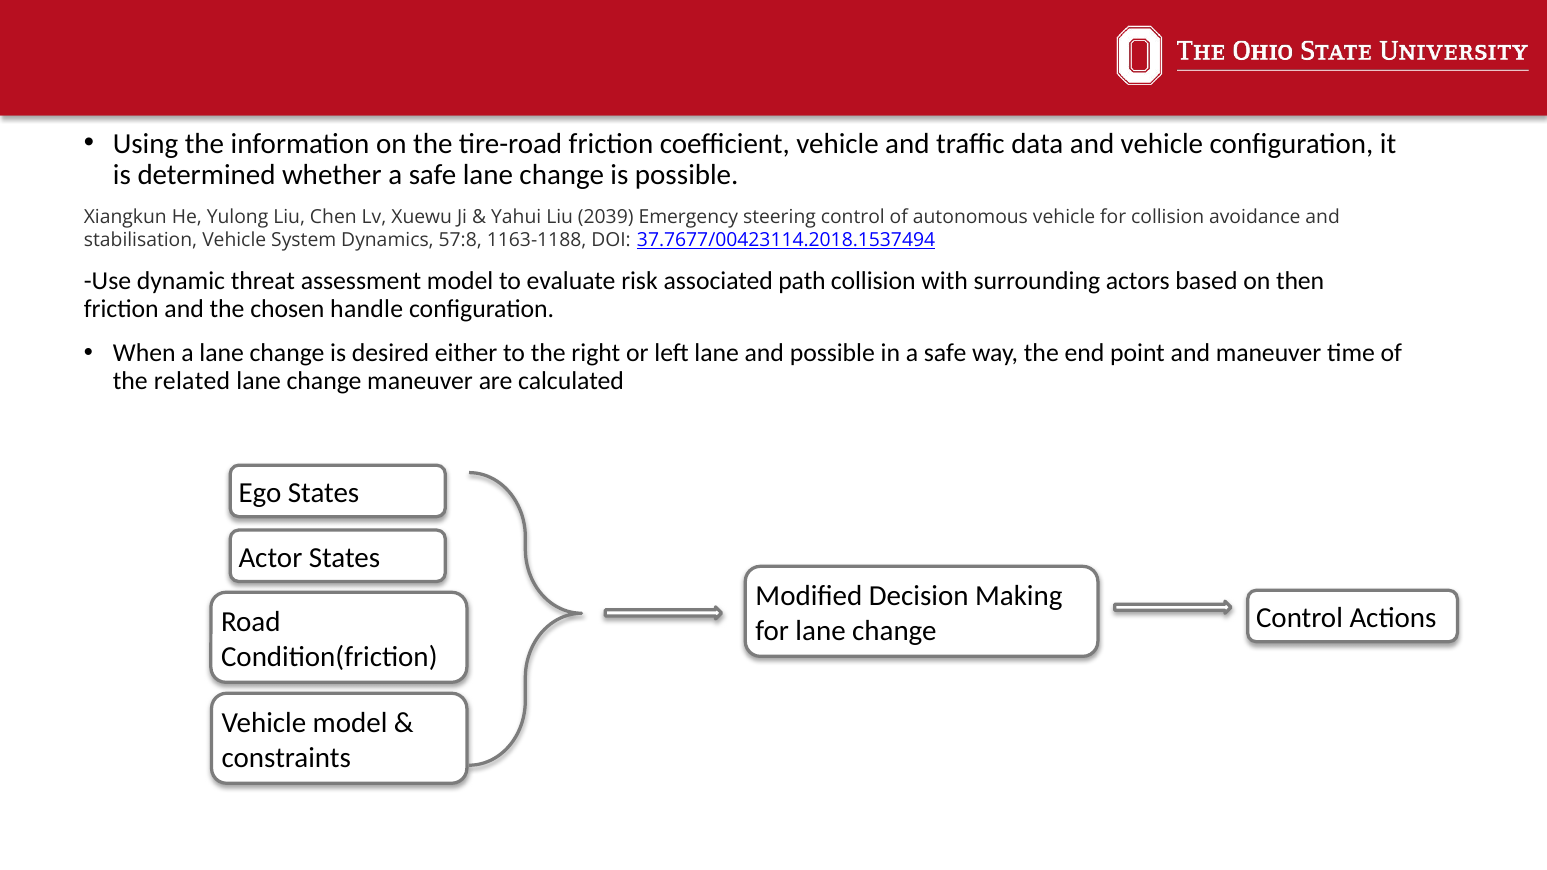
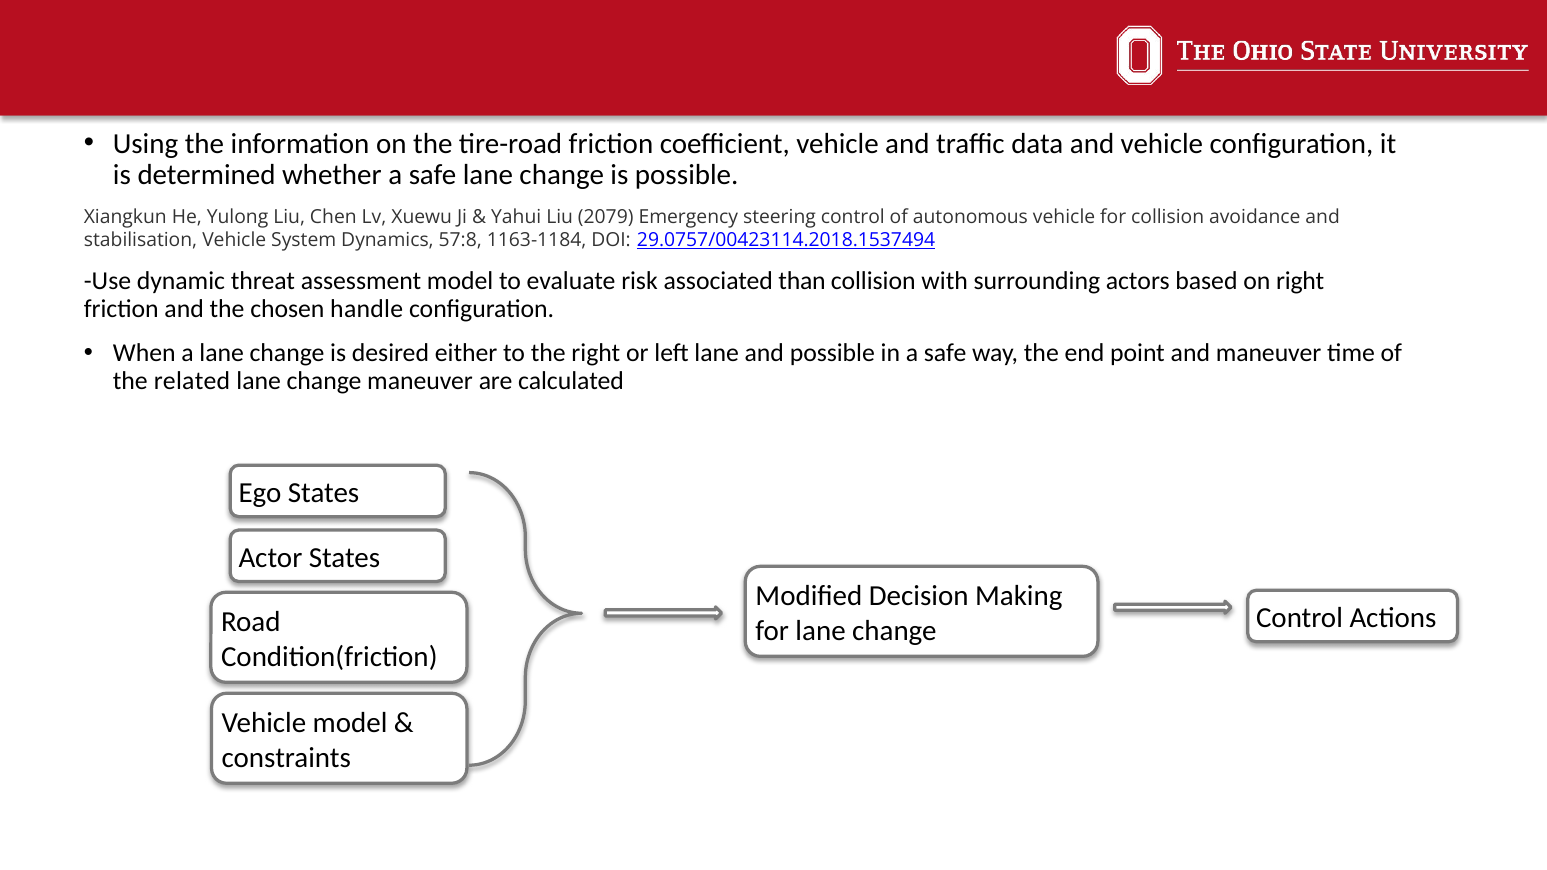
2039: 2039 -> 2079
1163-1188: 1163-1188 -> 1163-1184
37.7677/00423114.2018.1537494: 37.7677/00423114.2018.1537494 -> 29.0757/00423114.2018.1537494
path: path -> than
on then: then -> right
